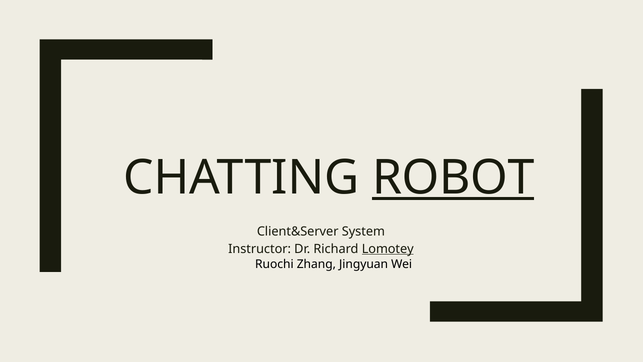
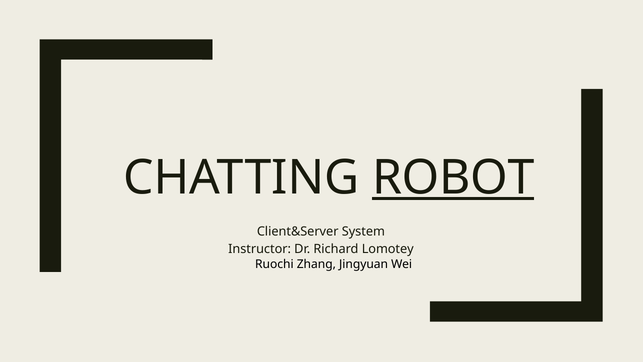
Lomotey underline: present -> none
